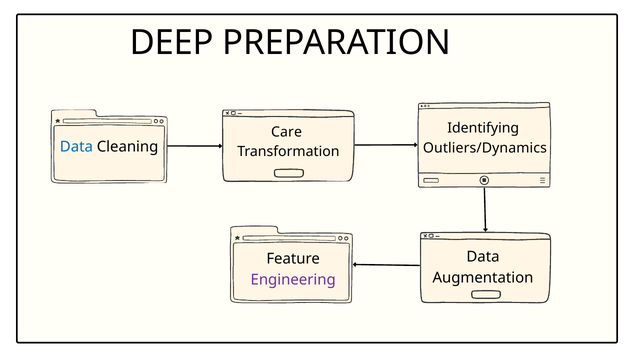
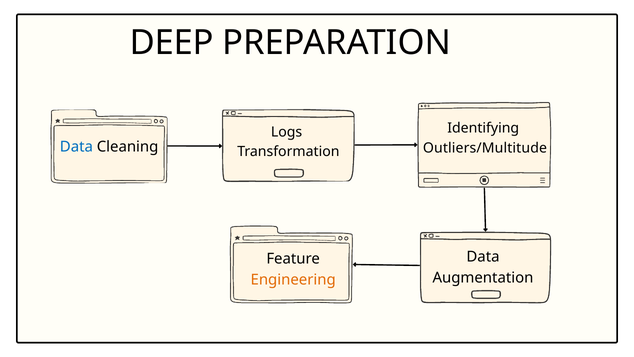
Care: Care -> Logs
Outliers/Dynamics: Outliers/Dynamics -> Outliers/Multitude
Engineering colour: purple -> orange
